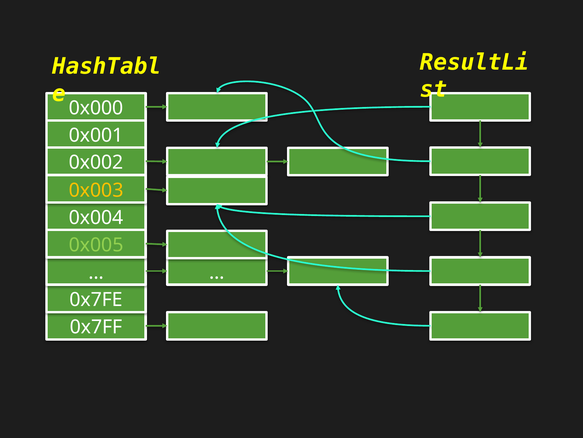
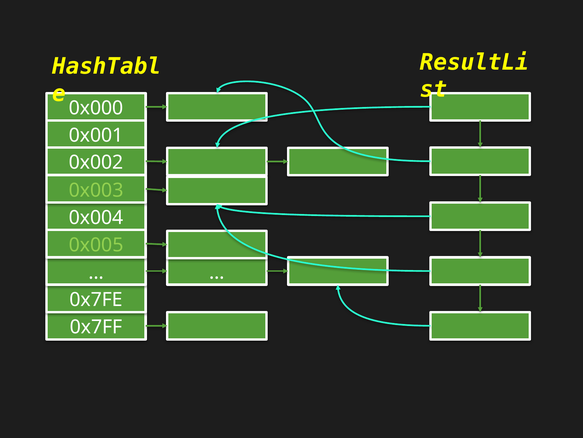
0x003 colour: yellow -> light green
